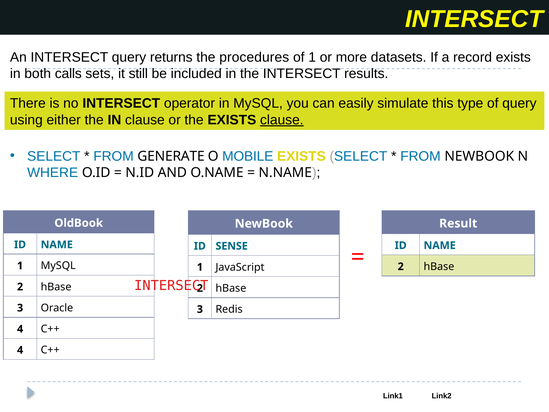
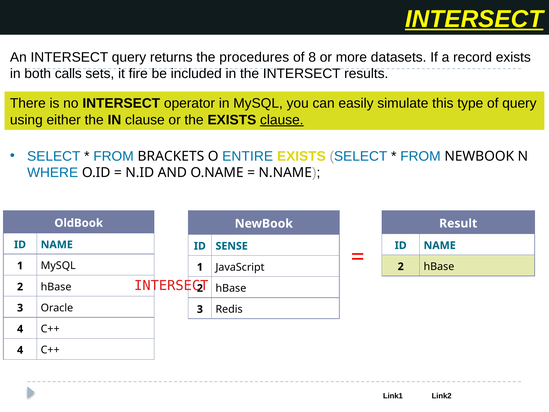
INTERSECT at (474, 19) underline: none -> present
of 1: 1 -> 8
still: still -> fire
GENERATE: GENERATE -> BRACKETS
MOBILE: MOBILE -> ENTIRE
